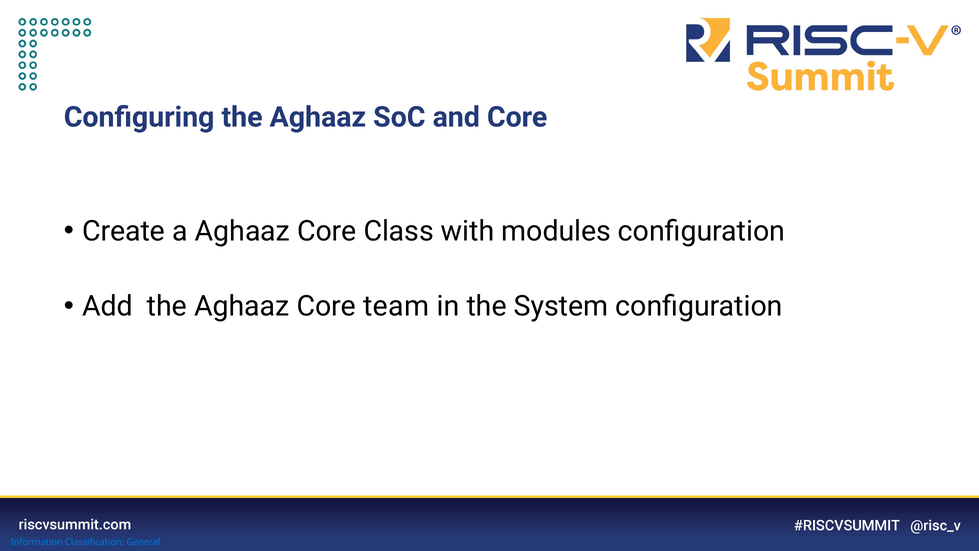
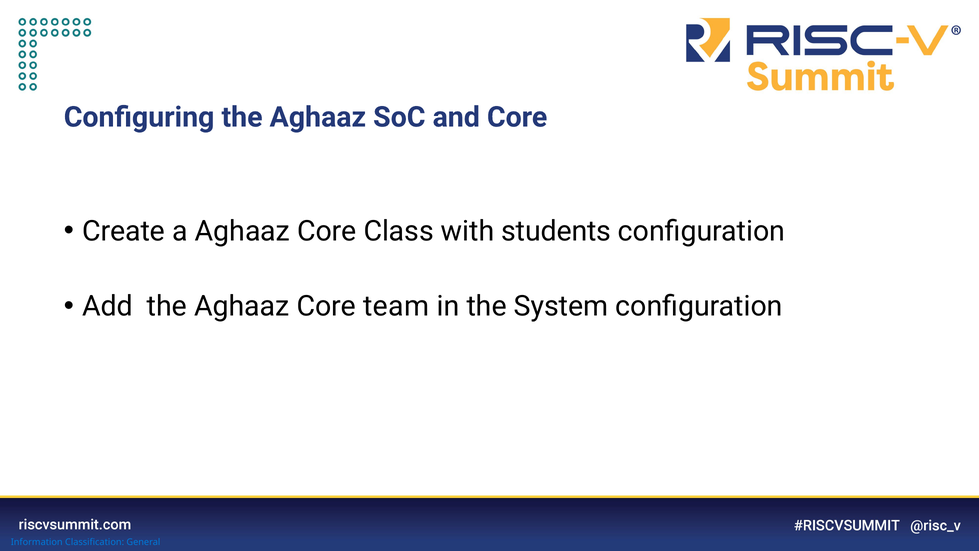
modules: modules -> students
